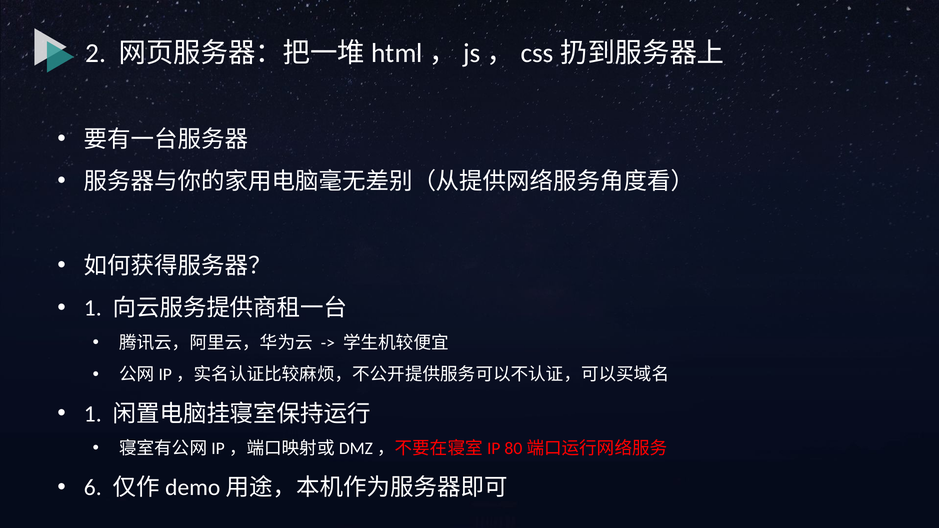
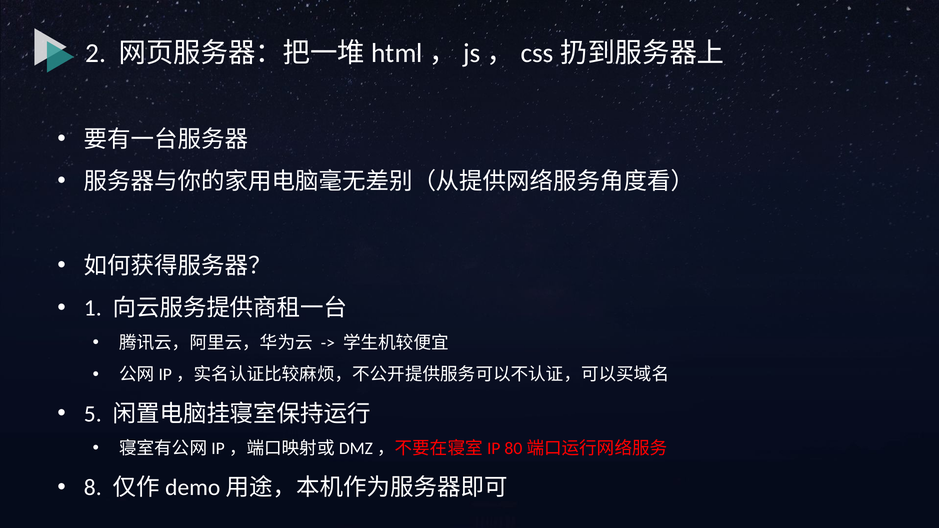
1 at (93, 414): 1 -> 5
6: 6 -> 8
